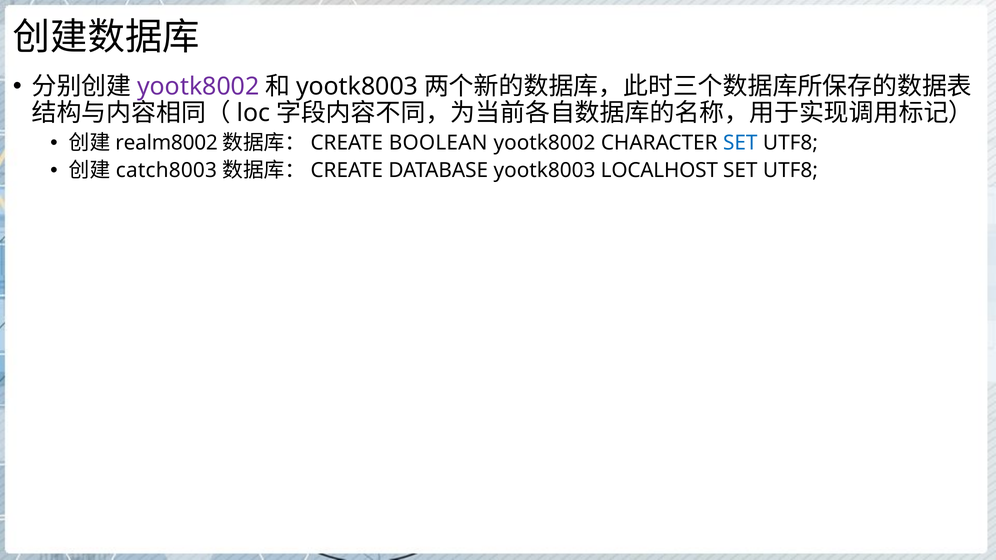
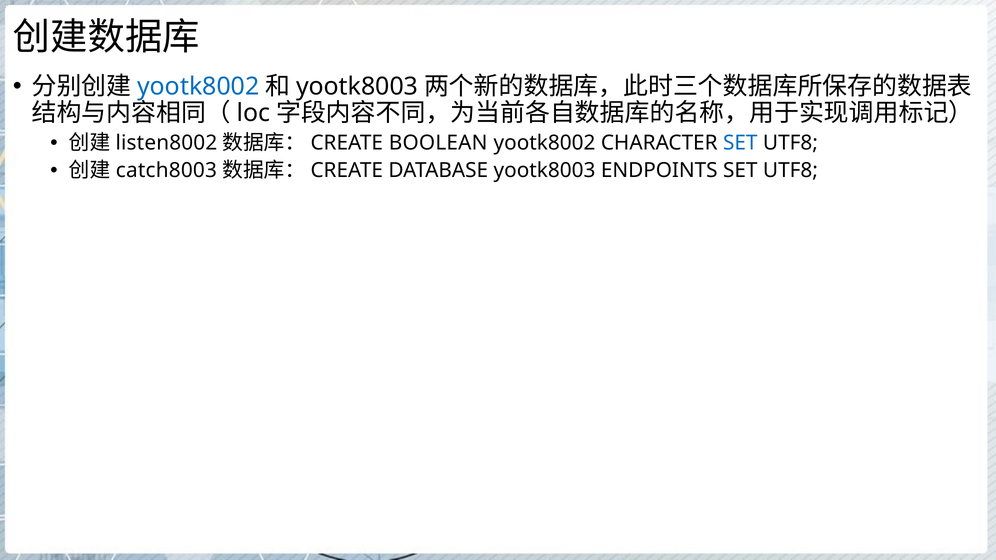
yootk8002 at (198, 86) colour: purple -> blue
realm8002: realm8002 -> listen8002
LOCALHOST: LOCALHOST -> ENDPOINTS
